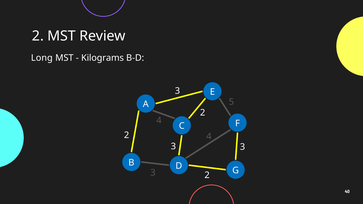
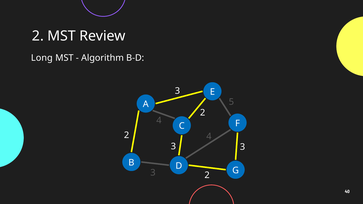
Kilograms: Kilograms -> Algorithm
